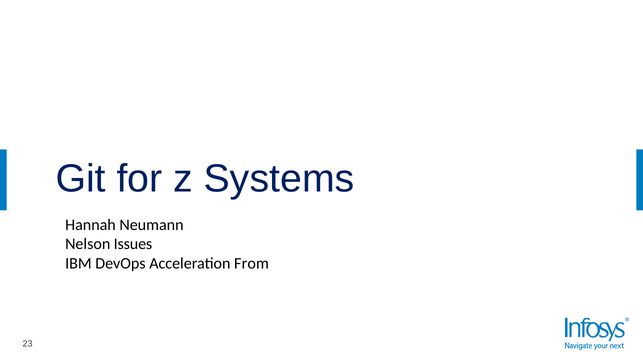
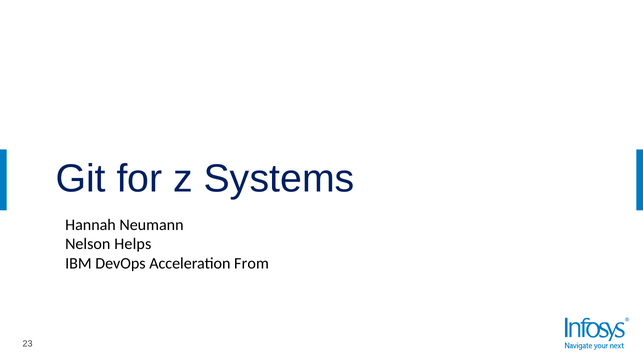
Issues: Issues -> Helps
